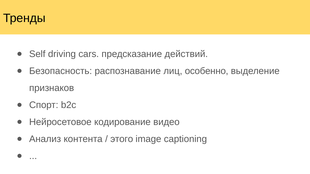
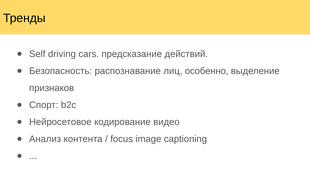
этого: этого -> focus
